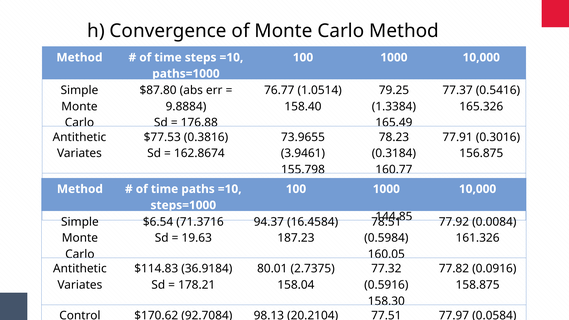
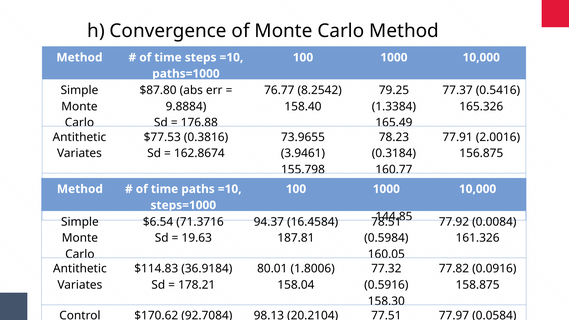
1.0514: 1.0514 -> 8.2542
0.3016: 0.3016 -> 2.0016
187.23: 187.23 -> 187.81
2.7375: 2.7375 -> 1.8006
